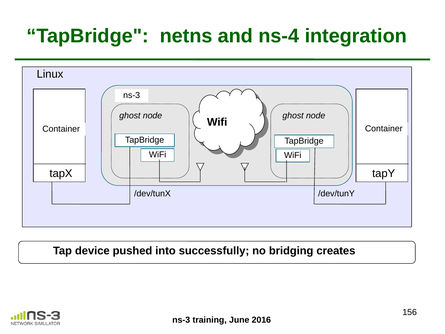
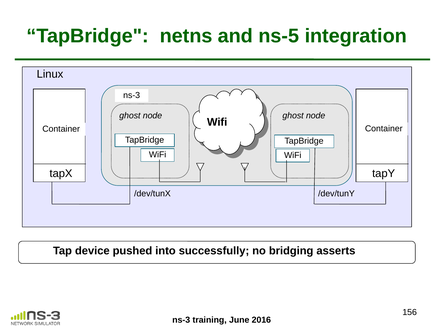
ns-4: ns-4 -> ns-5
creates: creates -> asserts
